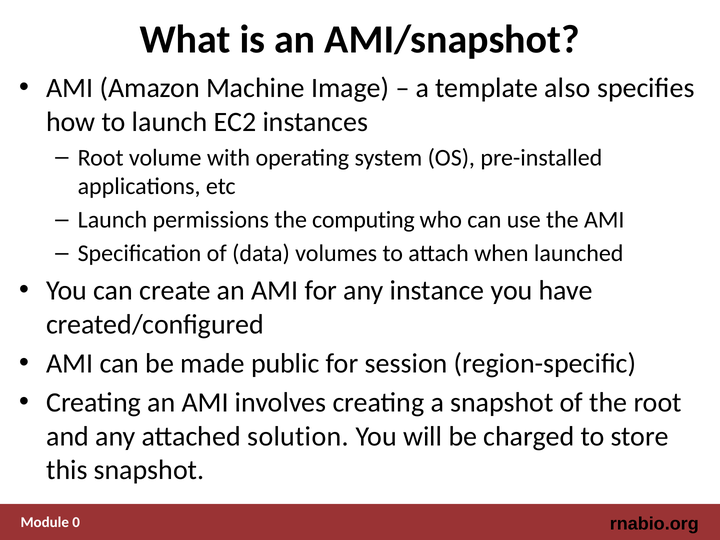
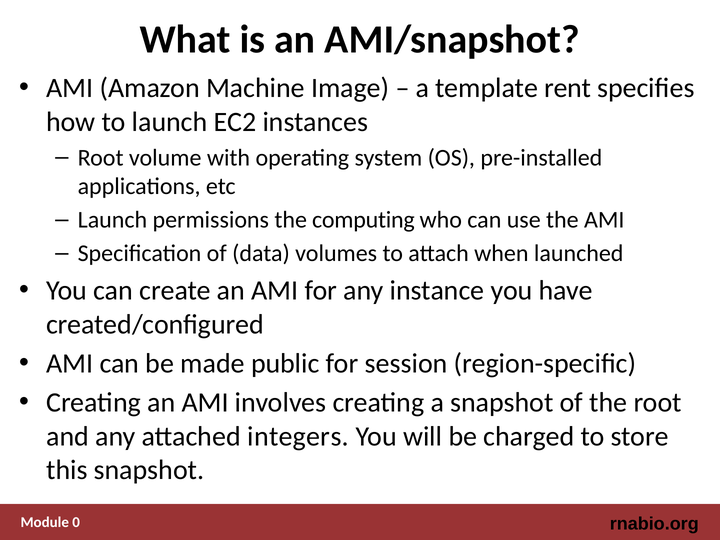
also: also -> rent
solution: solution -> integers
